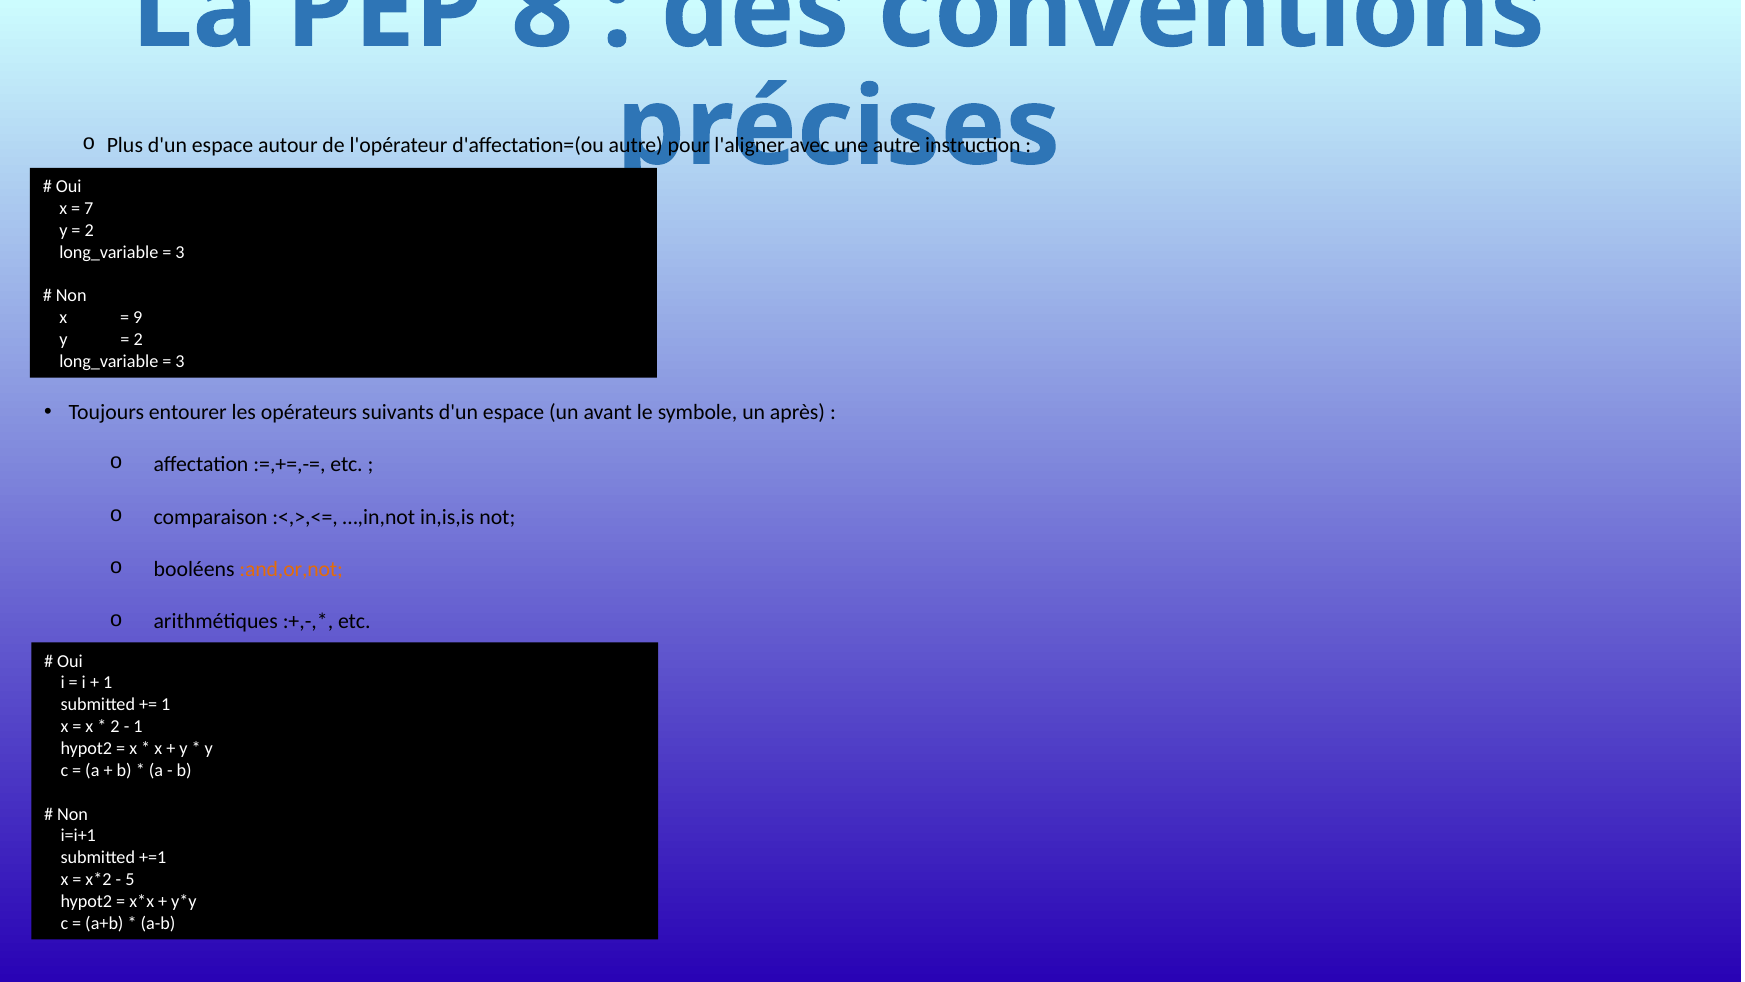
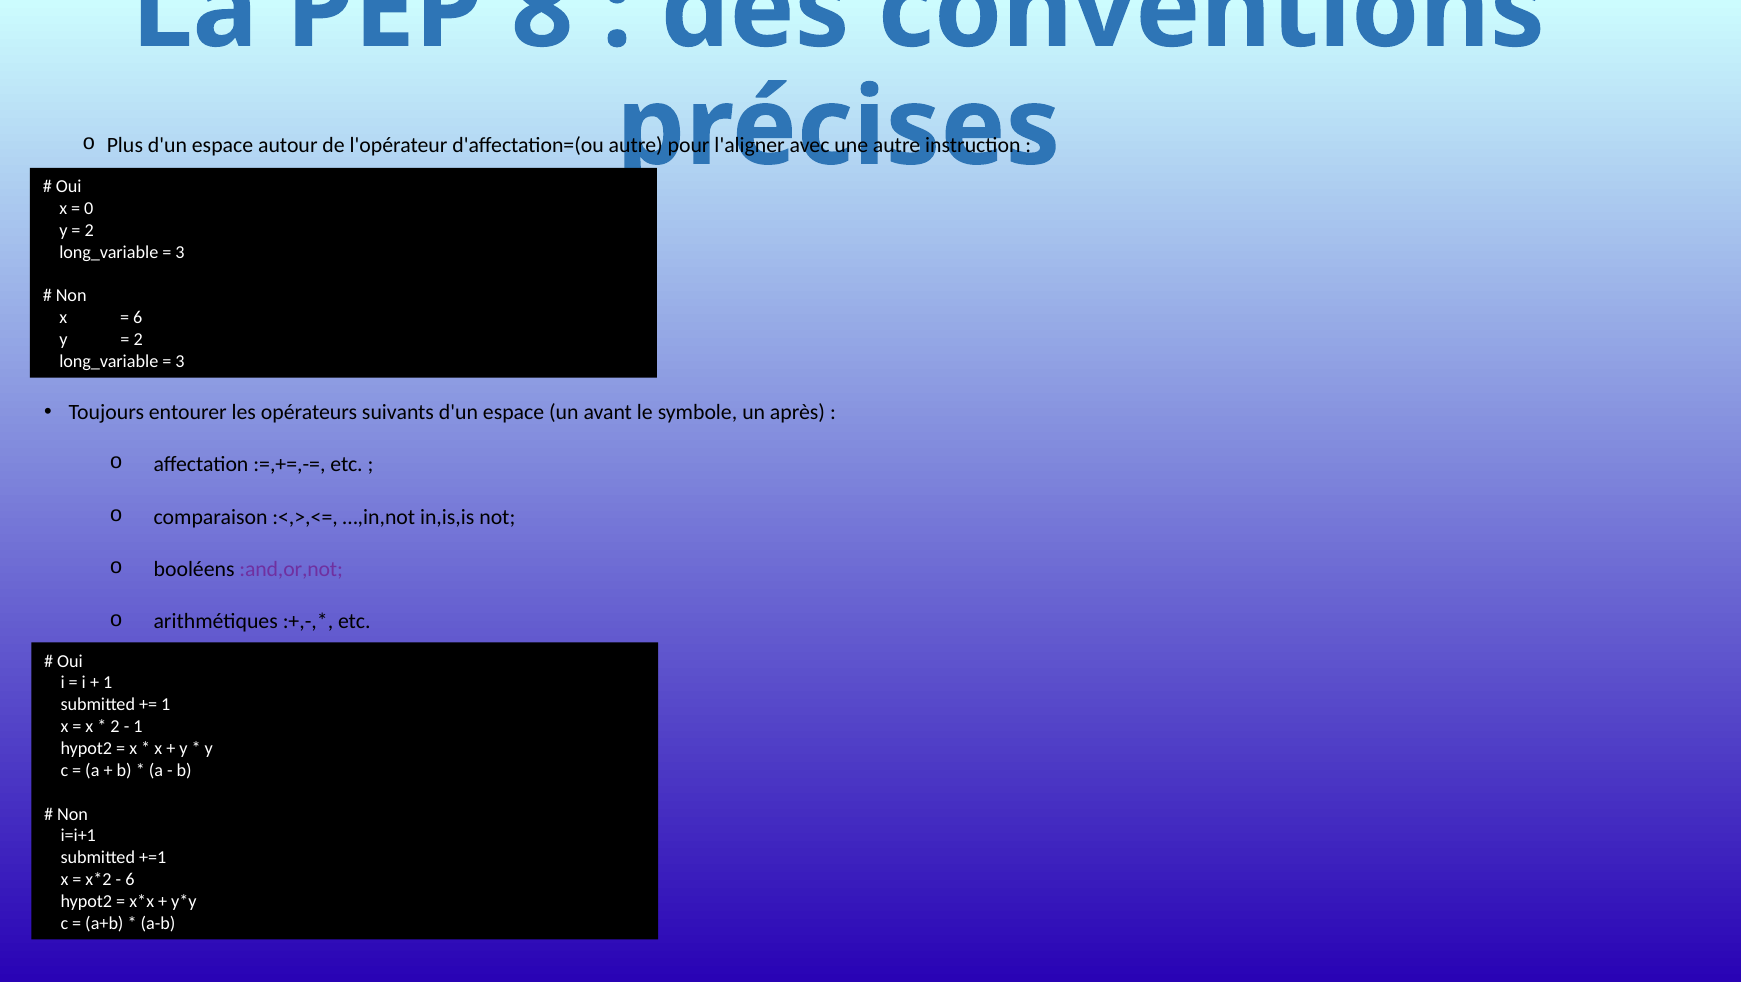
7: 7 -> 0
9 at (138, 318): 9 -> 6
:and,or,not colour: orange -> purple
5 at (130, 879): 5 -> 6
